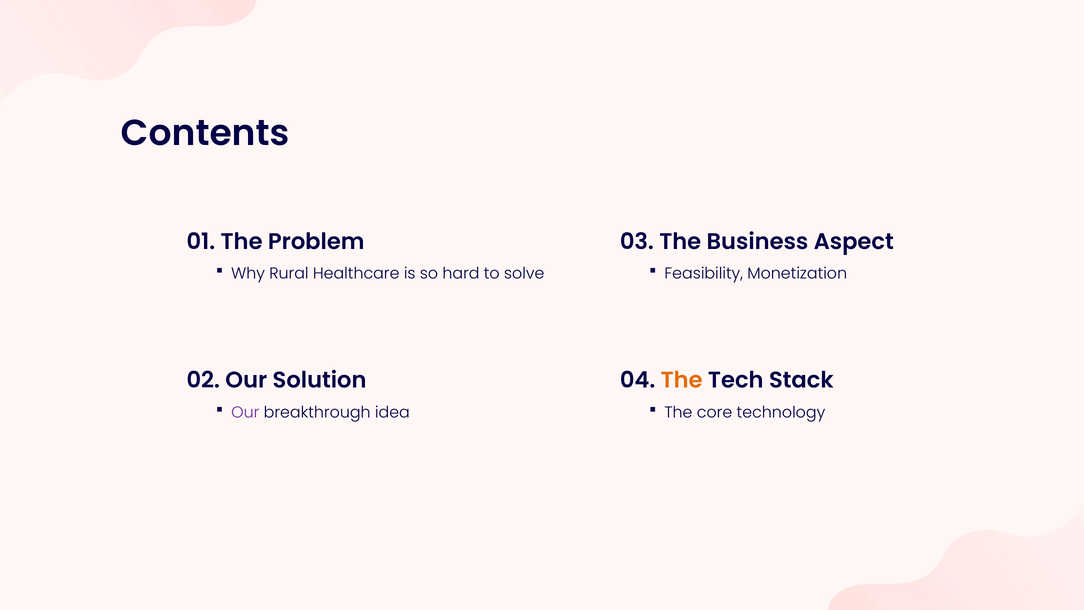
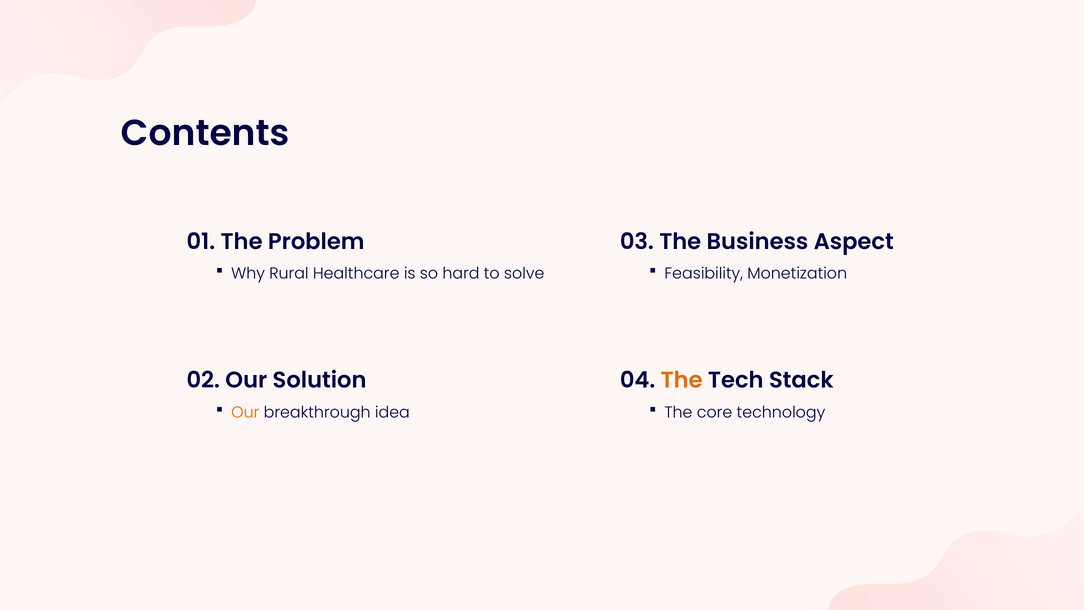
Our at (245, 412) colour: purple -> orange
